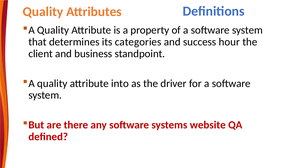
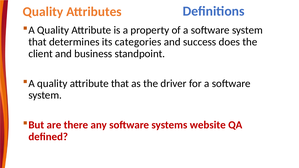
hour: hour -> does
attribute into: into -> that
